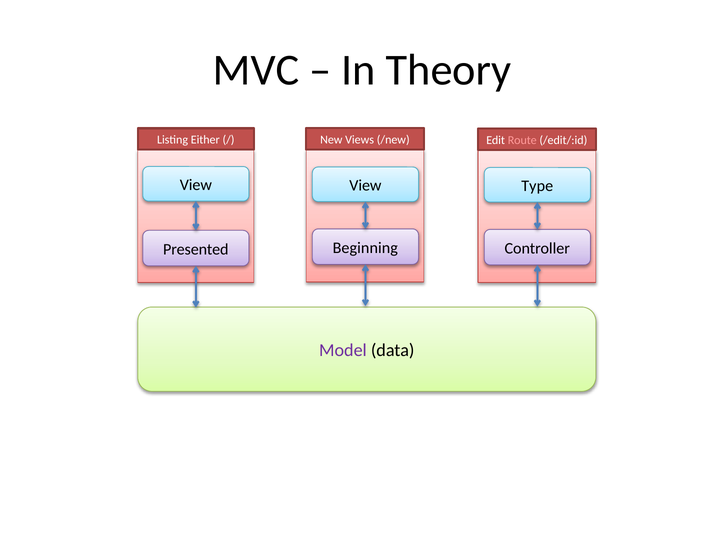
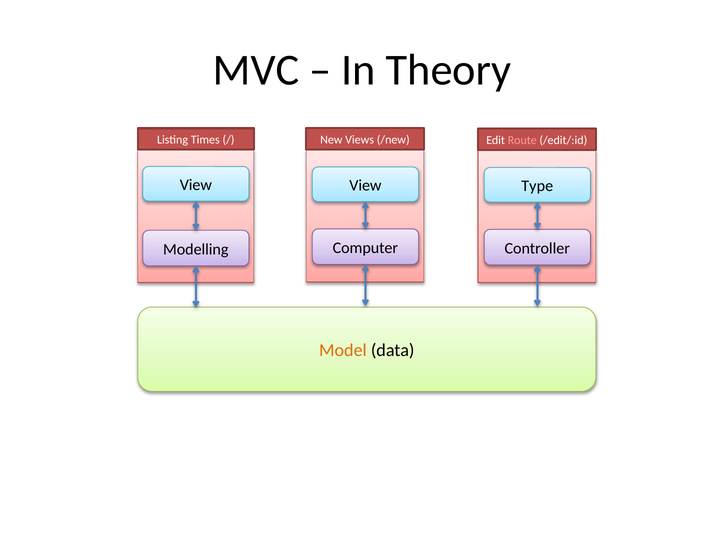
Either: Either -> Times
Beginning: Beginning -> Computer
Presented: Presented -> Modelling
Model colour: purple -> orange
